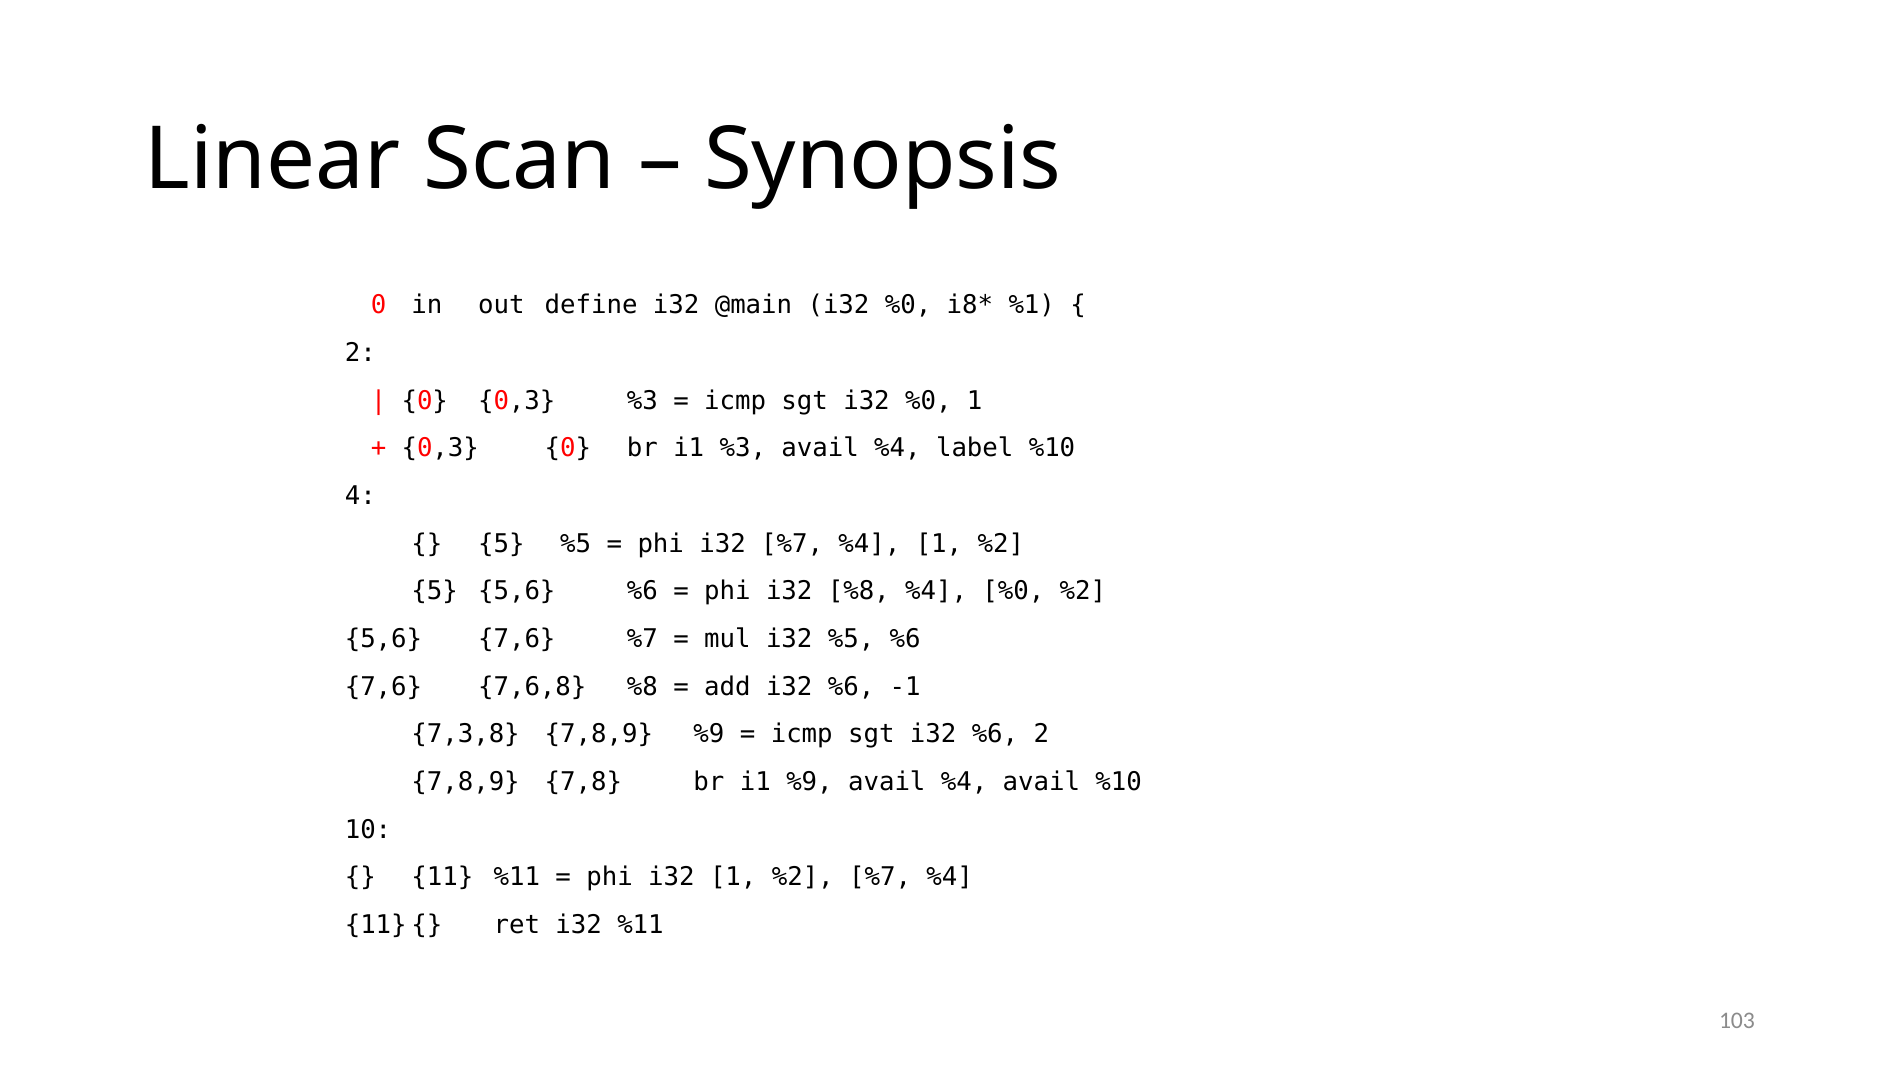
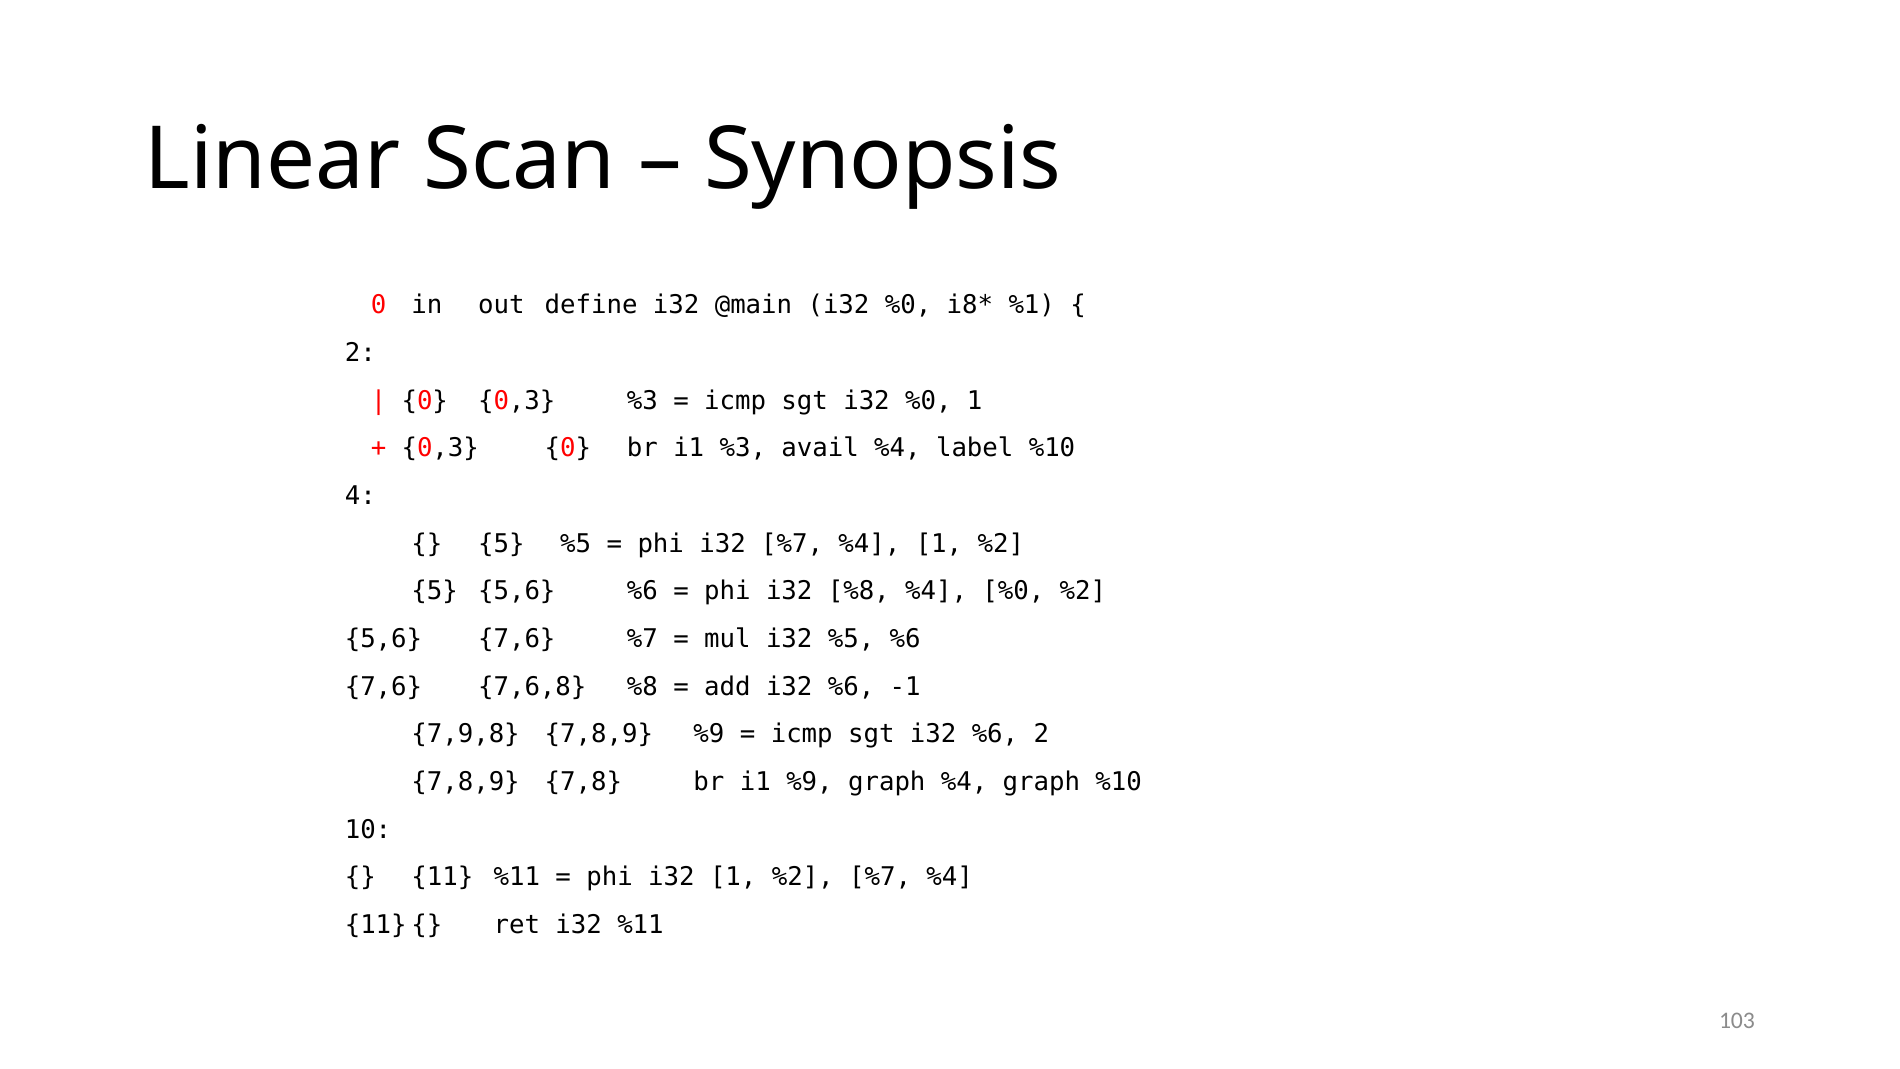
7,3,8: 7,3,8 -> 7,9,8
%9 avail: avail -> graph
%4 avail: avail -> graph
